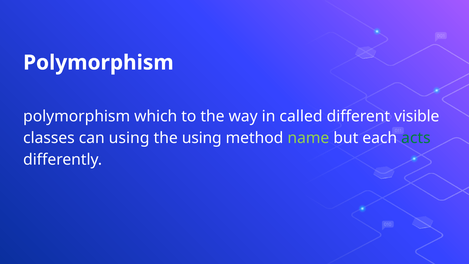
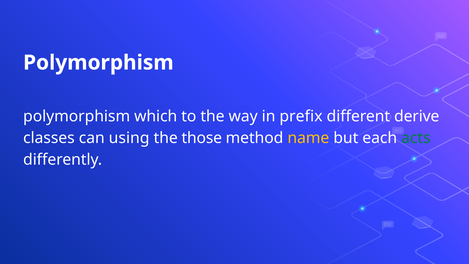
called: called -> prefix
visible: visible -> derive
the using: using -> those
name colour: light green -> yellow
